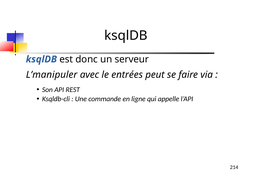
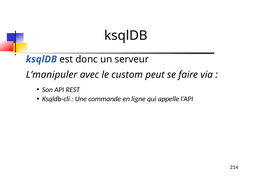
entrées: entrées -> custom
